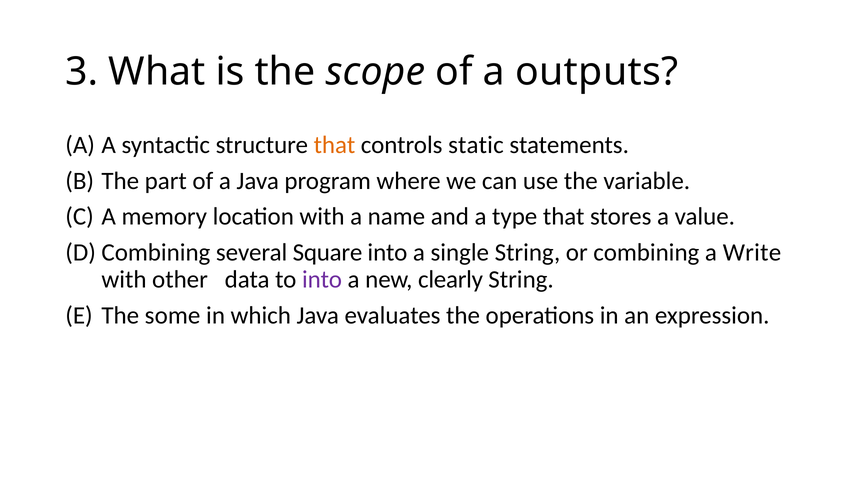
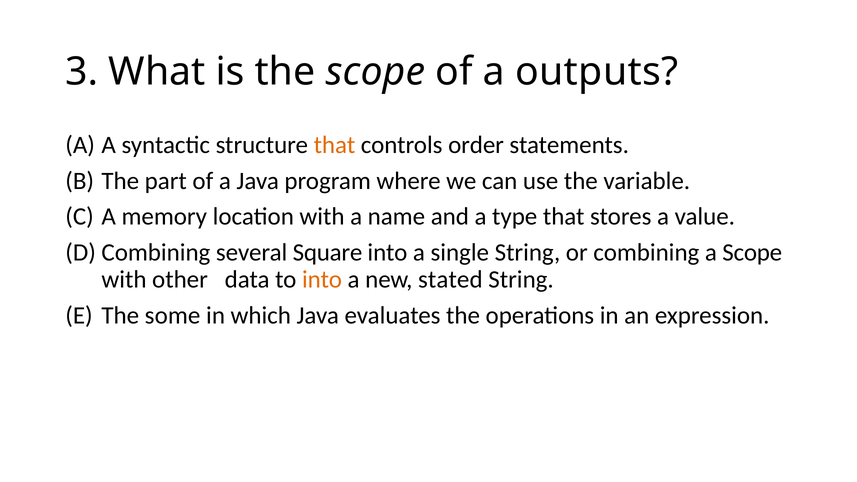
static: static -> order
a Write: Write -> Scope
into at (322, 280) colour: purple -> orange
clearly: clearly -> stated
